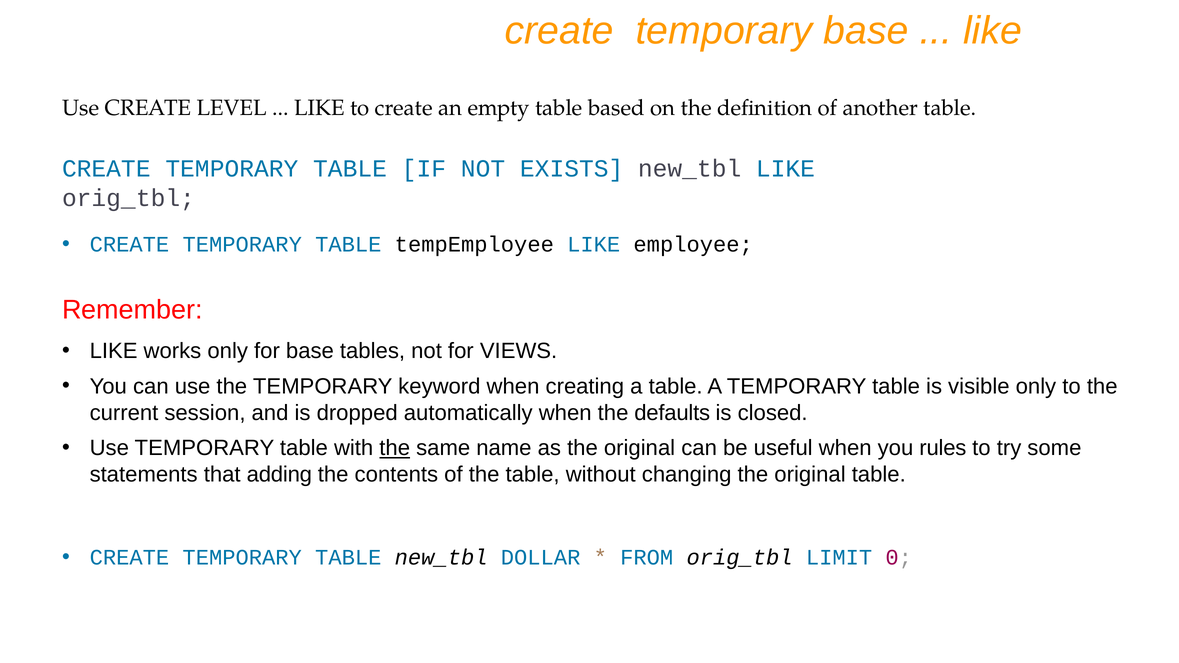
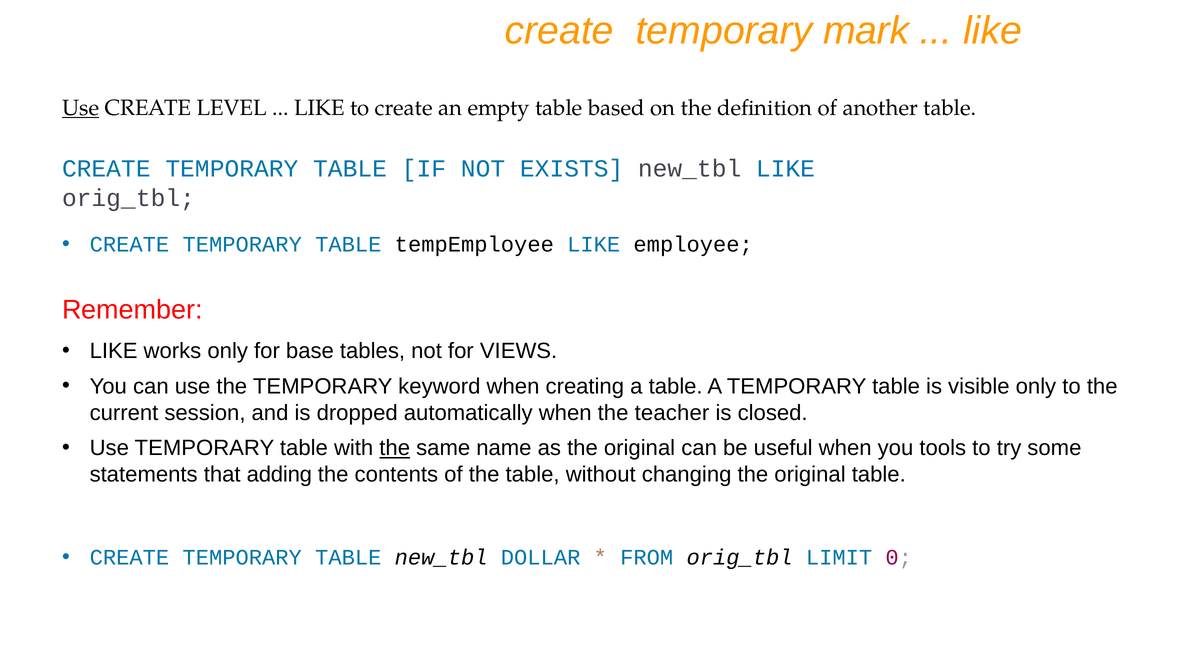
temporary base: base -> mark
Use at (81, 108) underline: none -> present
defaults: defaults -> teacher
rules: rules -> tools
